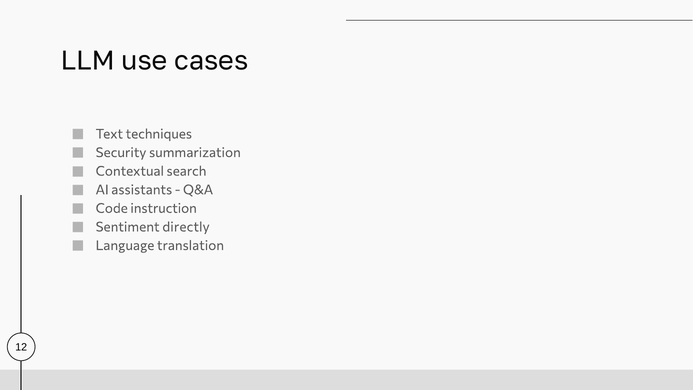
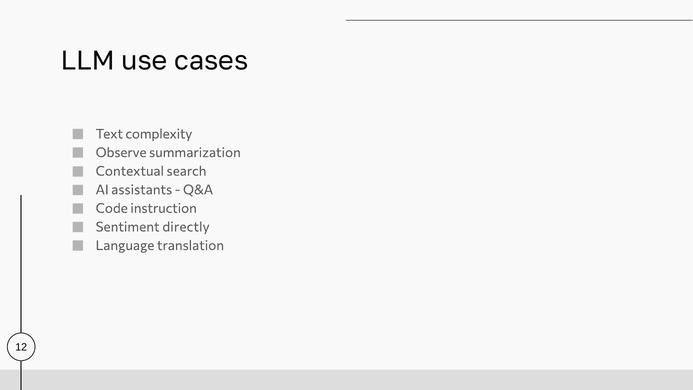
techniques: techniques -> complexity
Security: Security -> Observe
